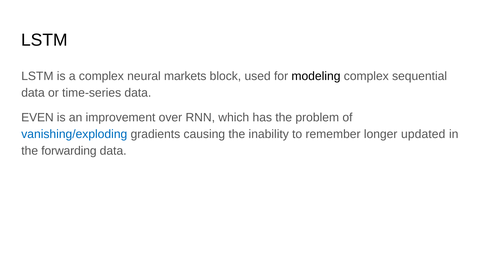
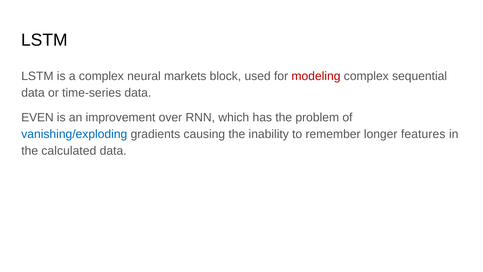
modeling colour: black -> red
updated: updated -> features
forwarding: forwarding -> calculated
